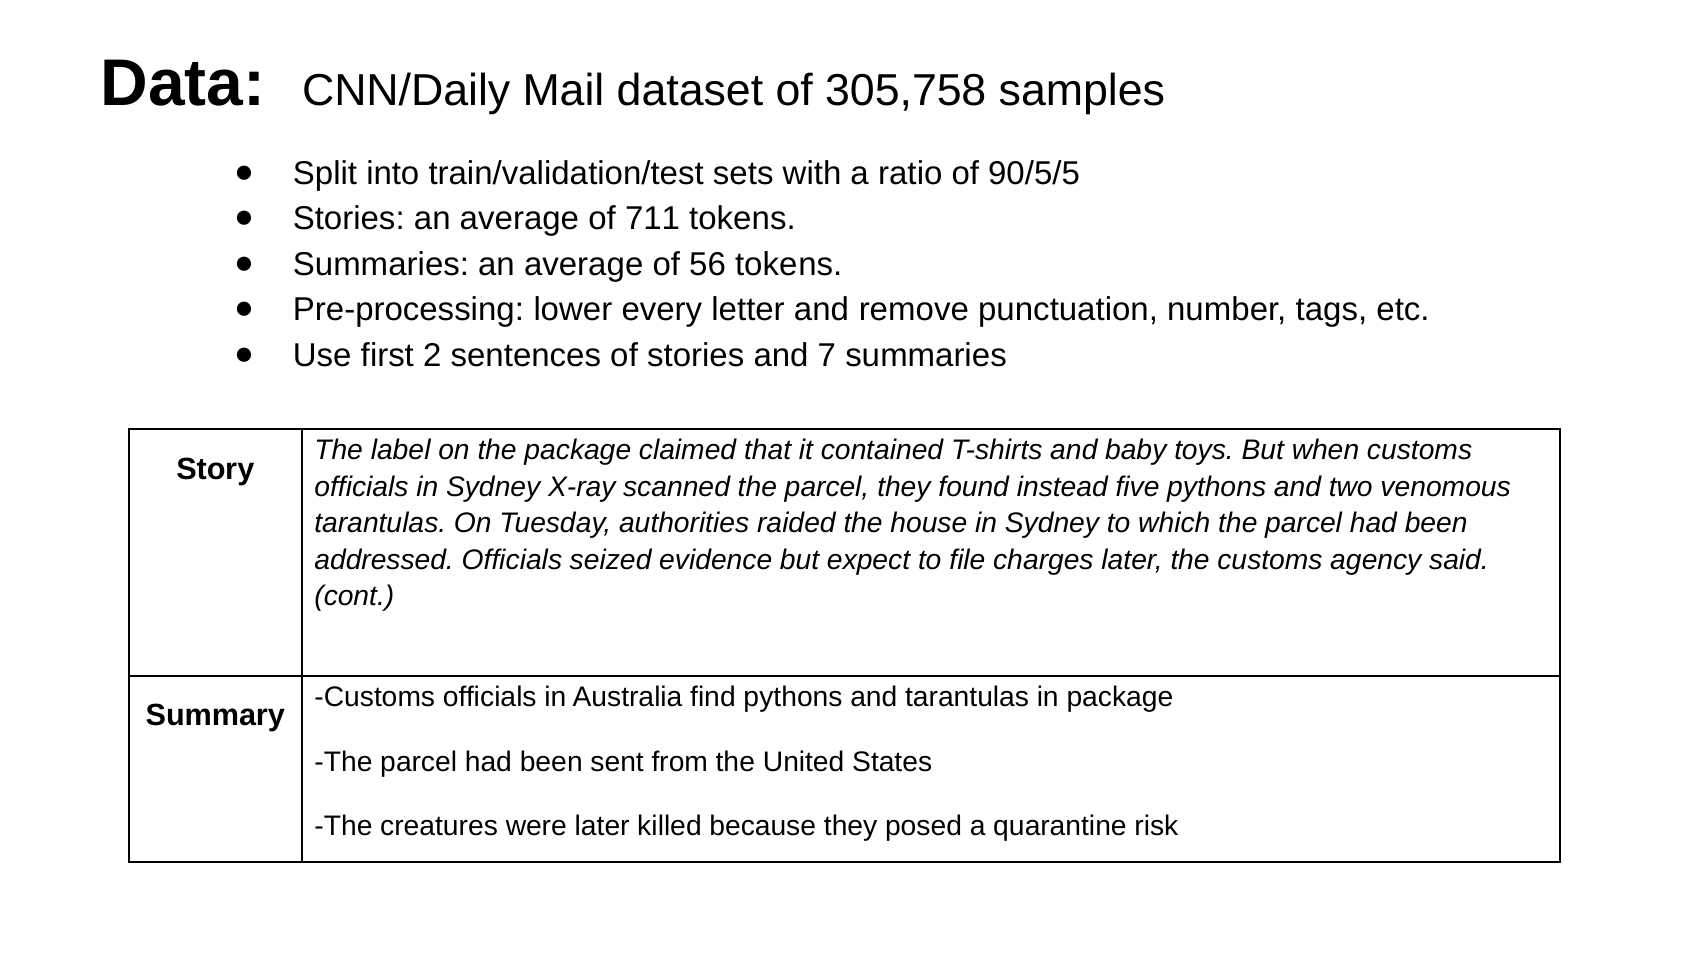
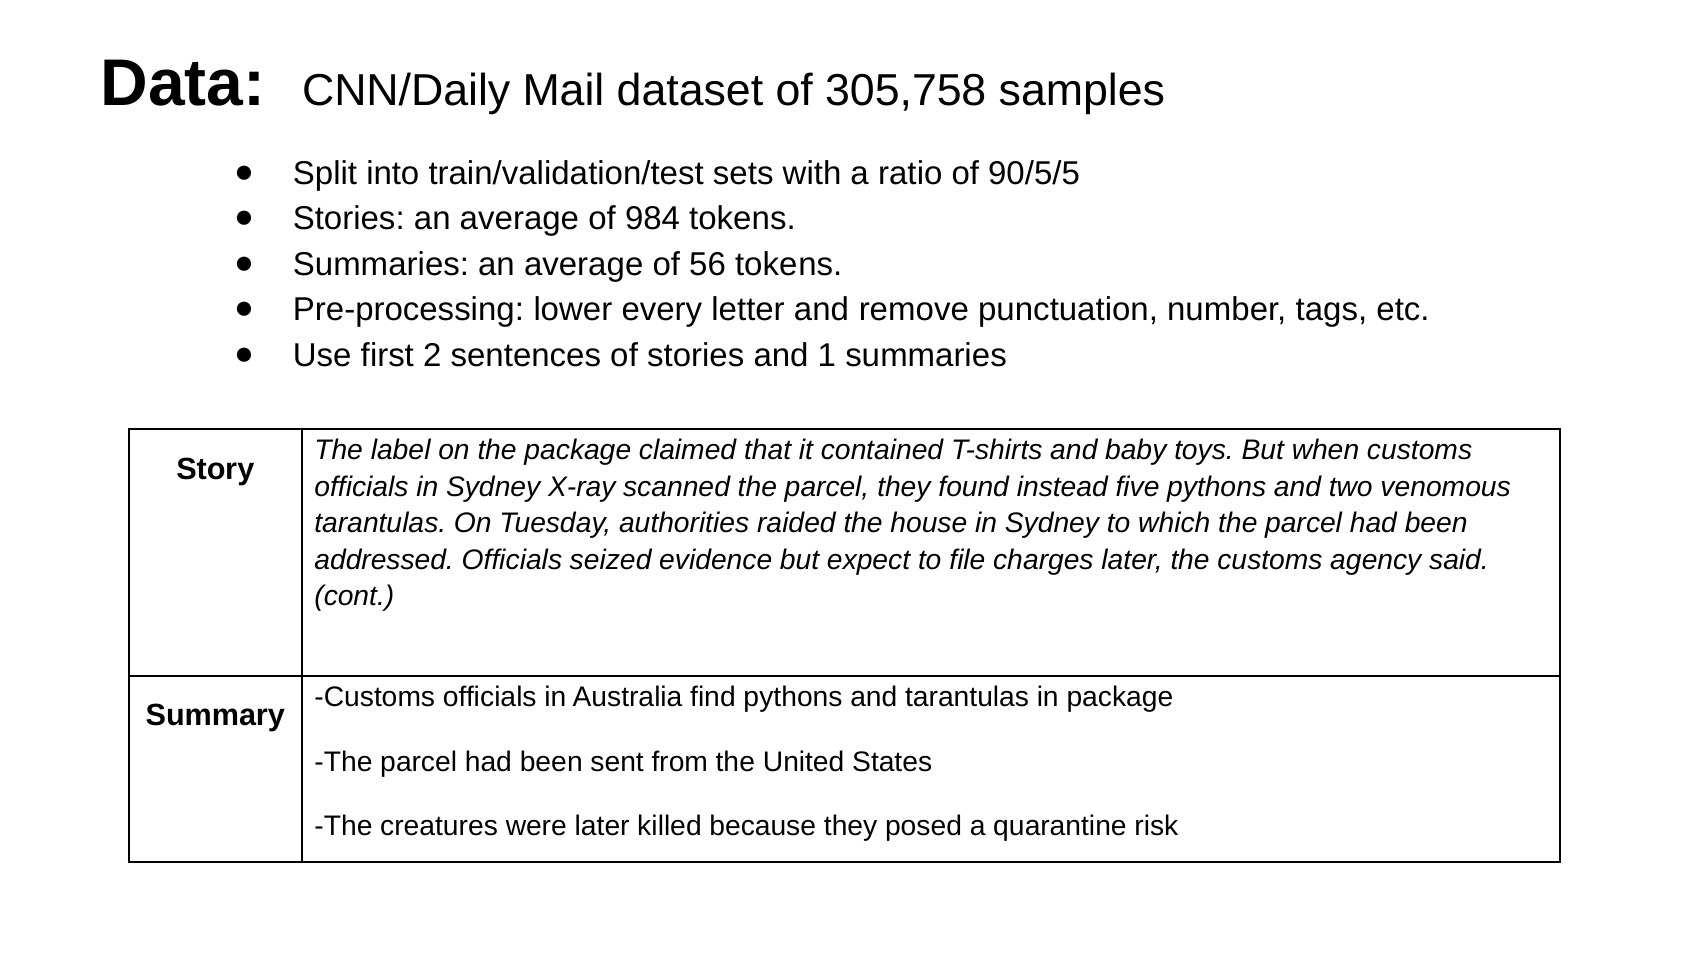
711: 711 -> 984
7: 7 -> 1
